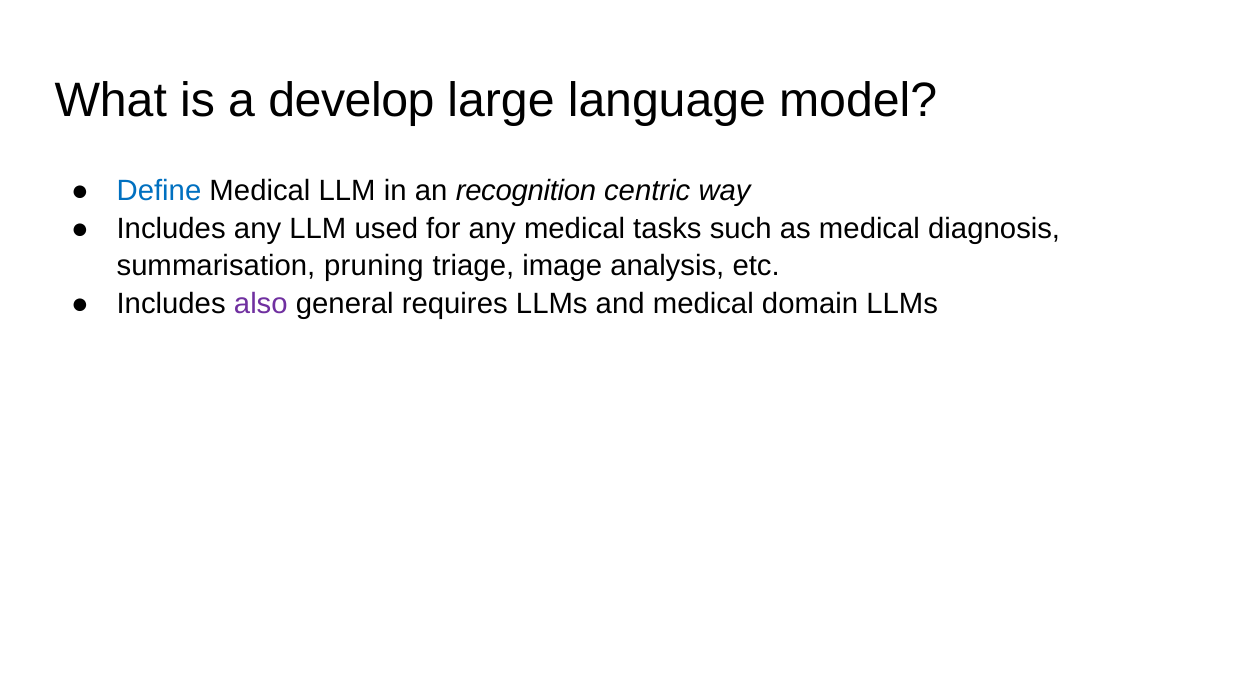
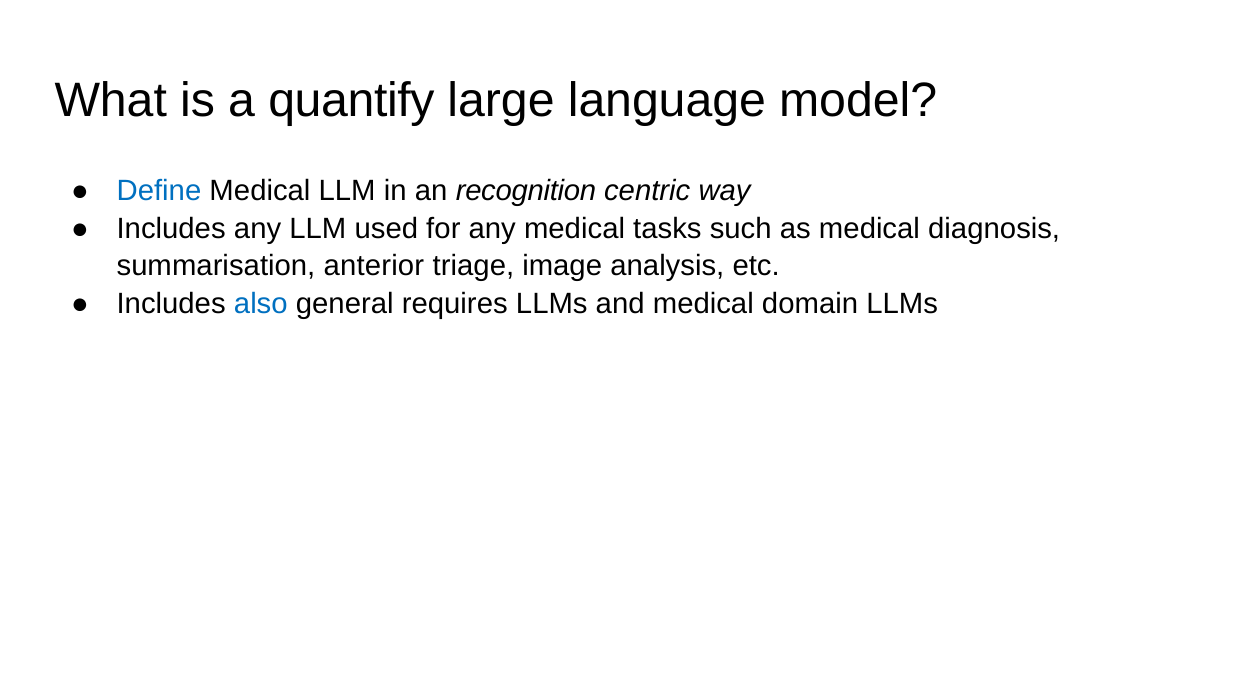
develop: develop -> quantify
pruning: pruning -> anterior
also colour: purple -> blue
